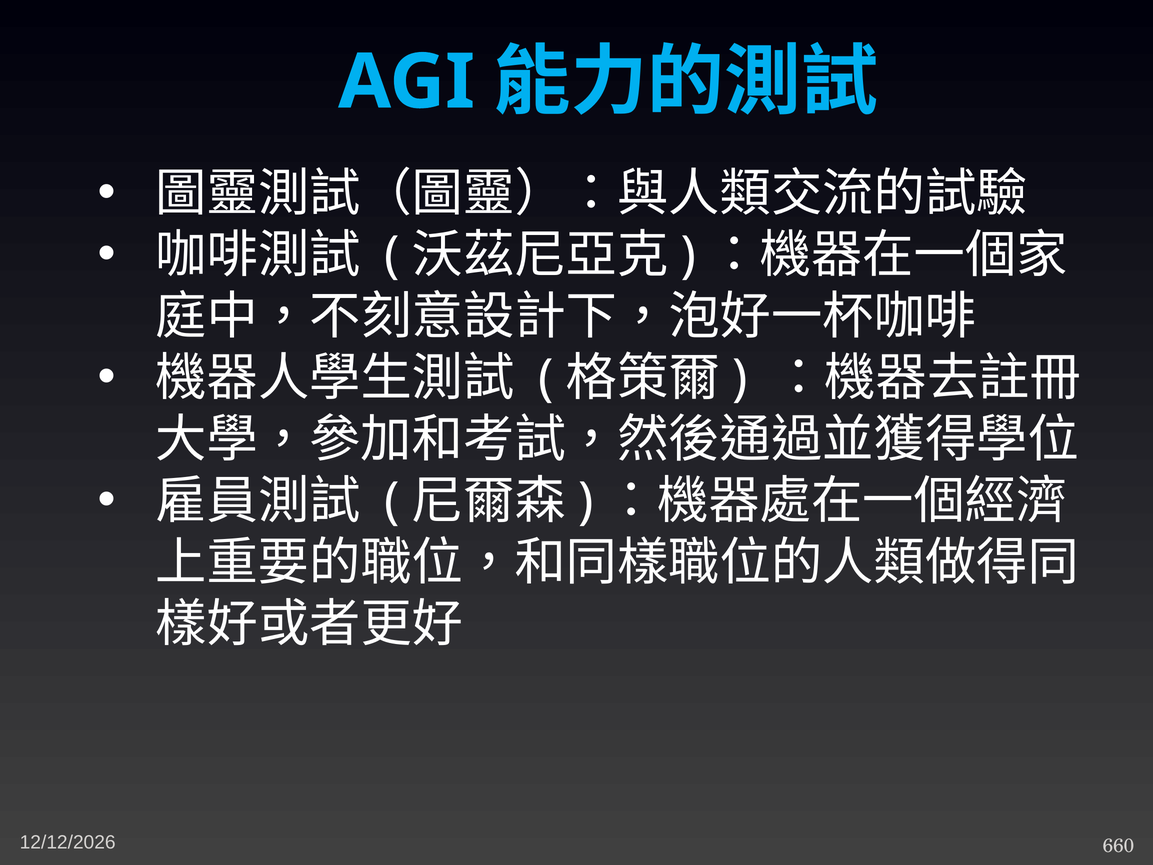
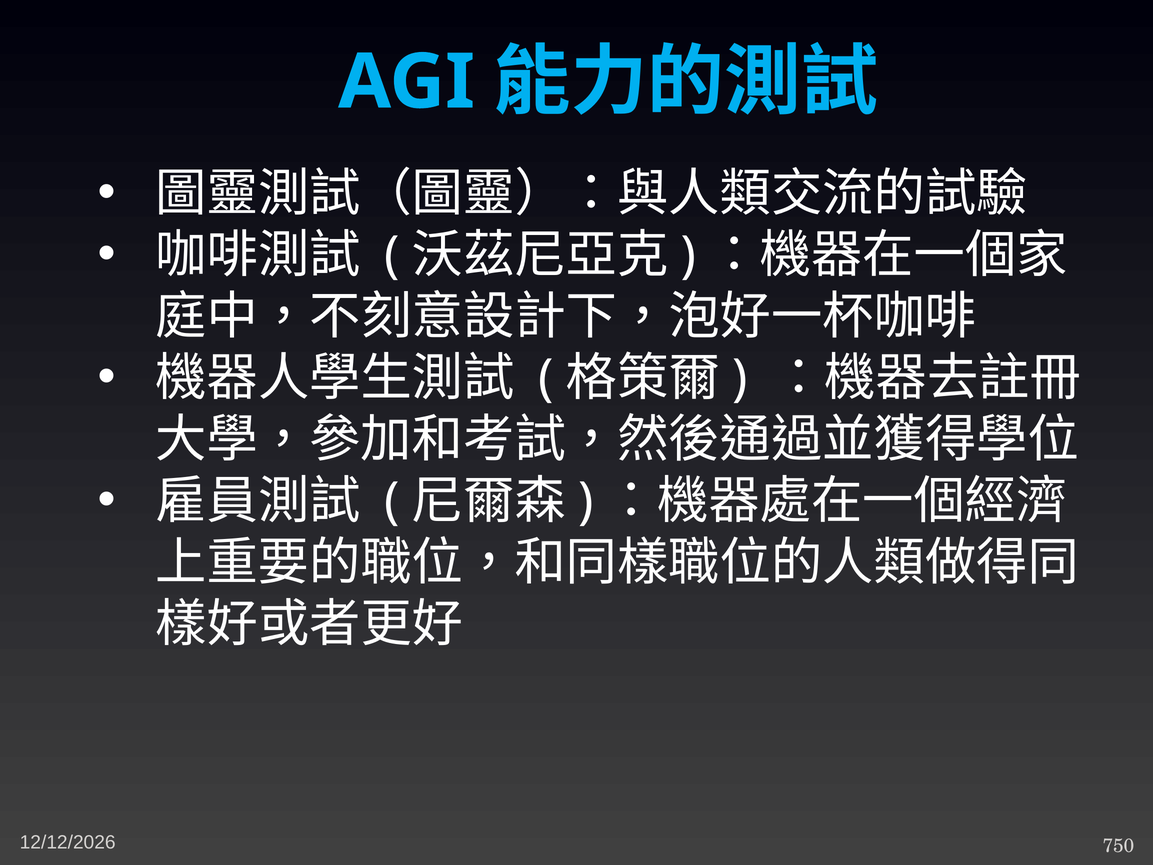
660: 660 -> 750
